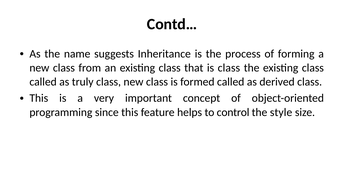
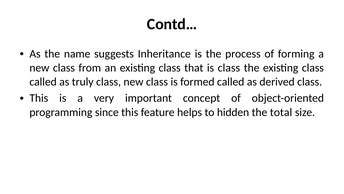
control: control -> hidden
style: style -> total
